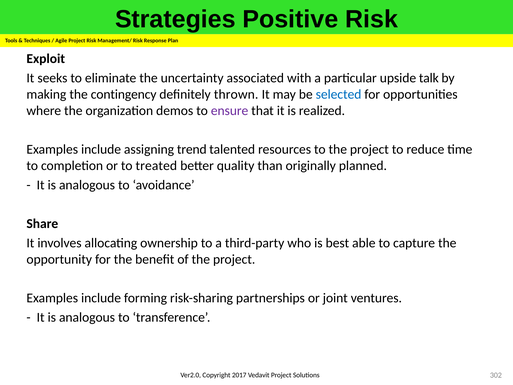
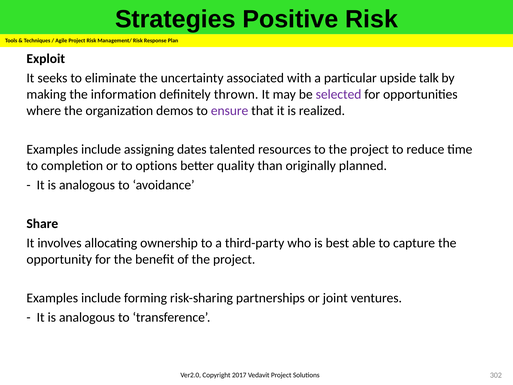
contingency: contingency -> information
selected colour: blue -> purple
trend: trend -> dates
treated: treated -> options
